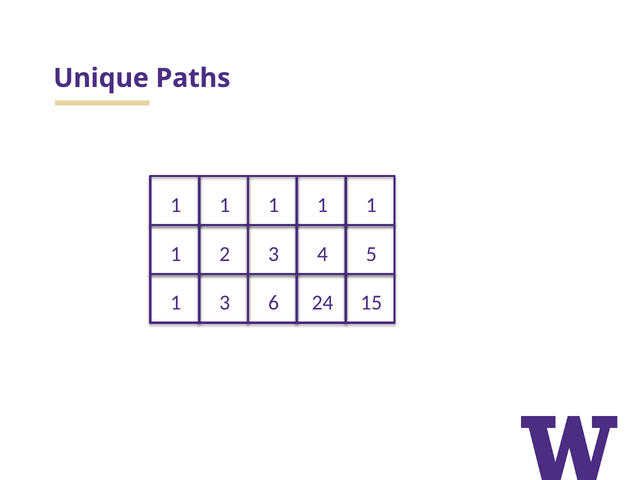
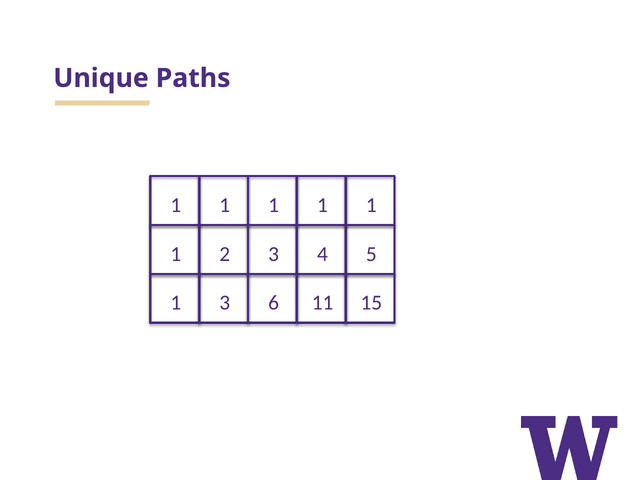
24: 24 -> 11
